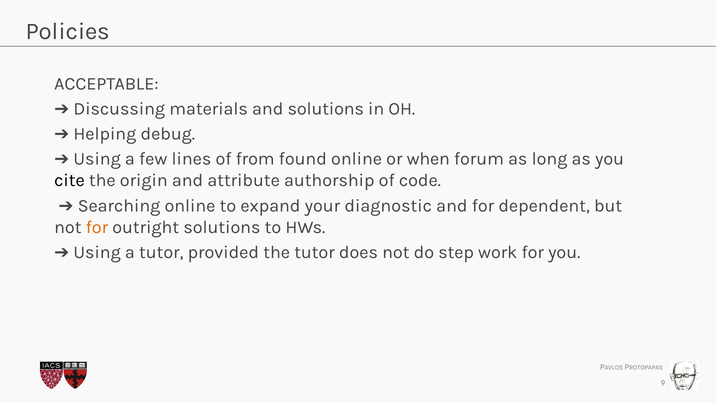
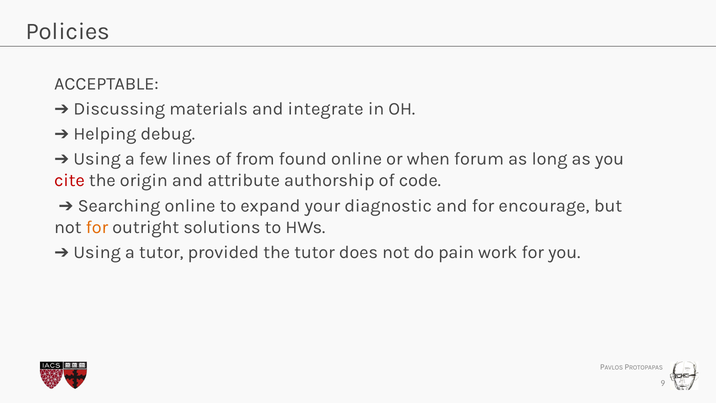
and solutions: solutions -> integrate
cite colour: black -> red
dependent: dependent -> encourage
step: step -> pain
